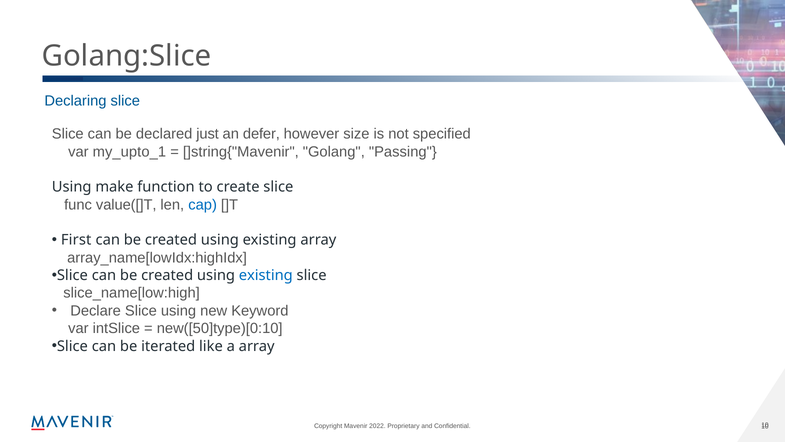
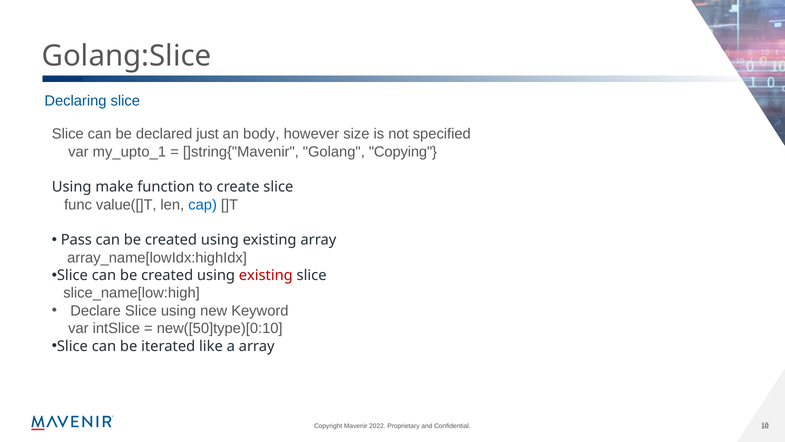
defer: defer -> body
Passing: Passing -> Copying
First: First -> Pass
existing at (266, 275) colour: blue -> red
